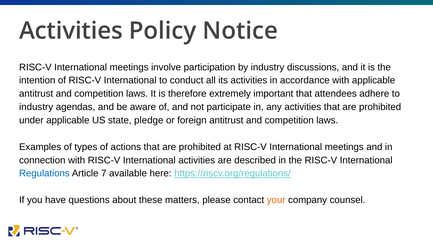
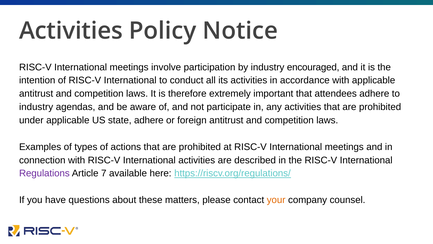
discussions: discussions -> encouraged
state pledge: pledge -> adhere
Regulations colour: blue -> purple
